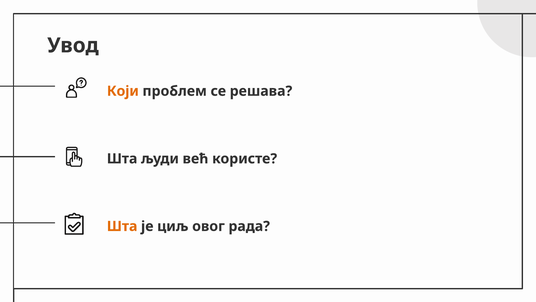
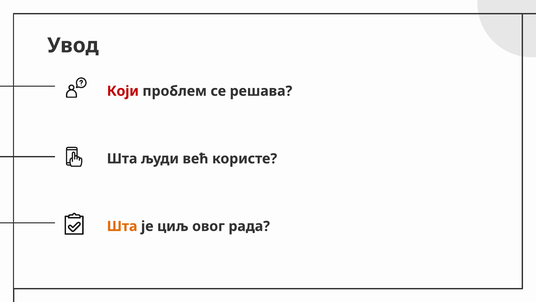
Који colour: orange -> red
